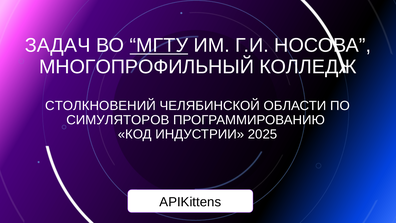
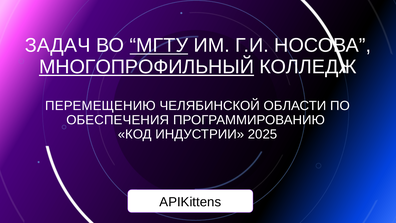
МНОГОПРОФИЛЬНЫЙ underline: none -> present
СТОЛКНОВЕНИЙ: СТОЛКНОВЕНИЙ -> ПЕРЕМЕЩЕНИЮ
СИМУЛЯТОРОВ: СИМУЛЯТОРОВ -> ОБЕСПЕЧЕНИЯ
